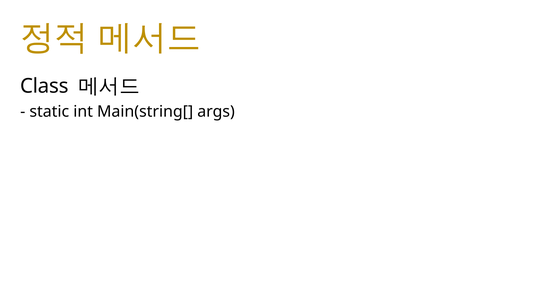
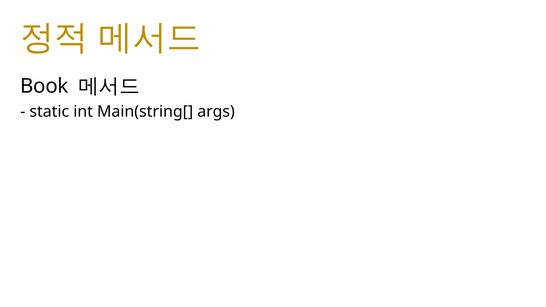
Class: Class -> Book
